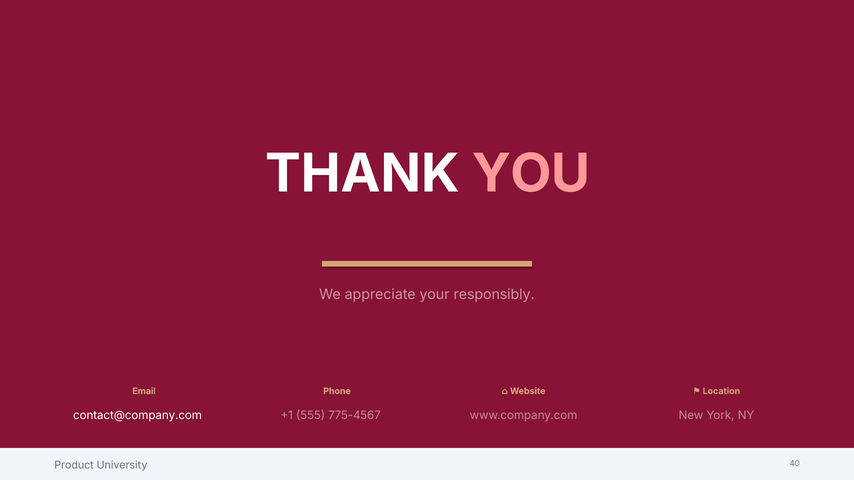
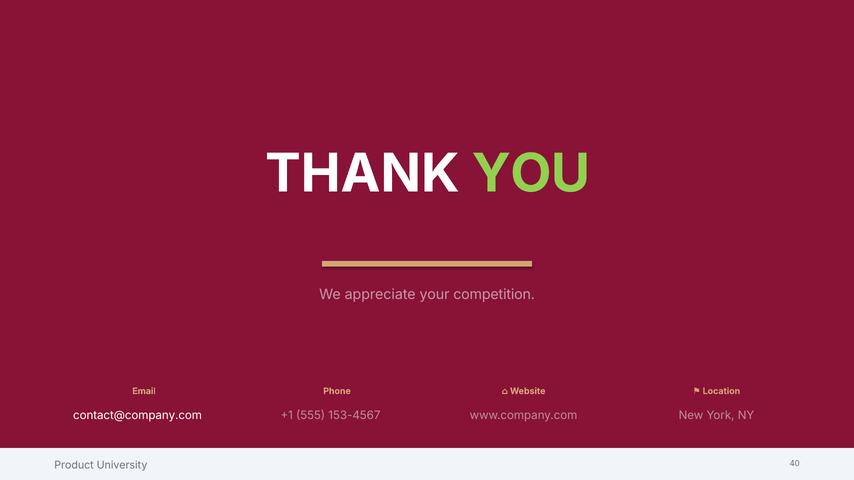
YOU colour: pink -> light green
responsibly: responsibly -> competition
775-4567: 775-4567 -> 153-4567
